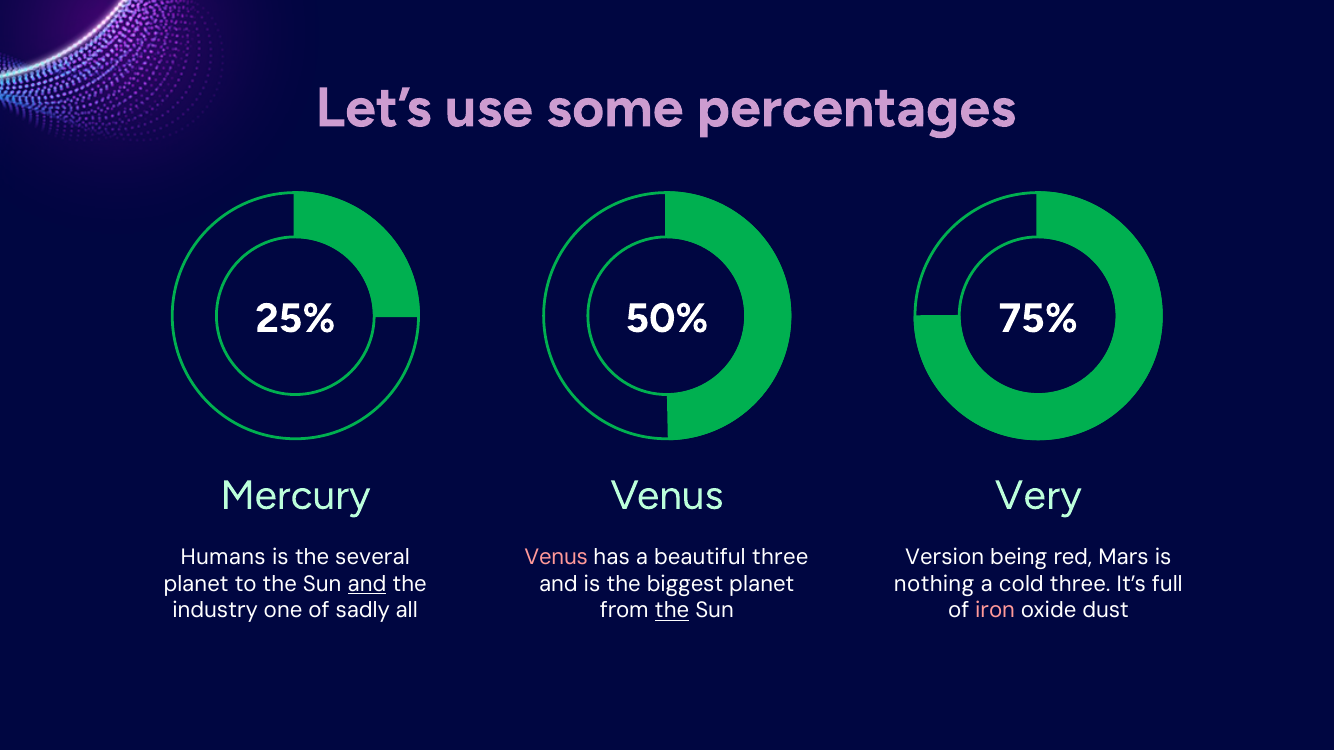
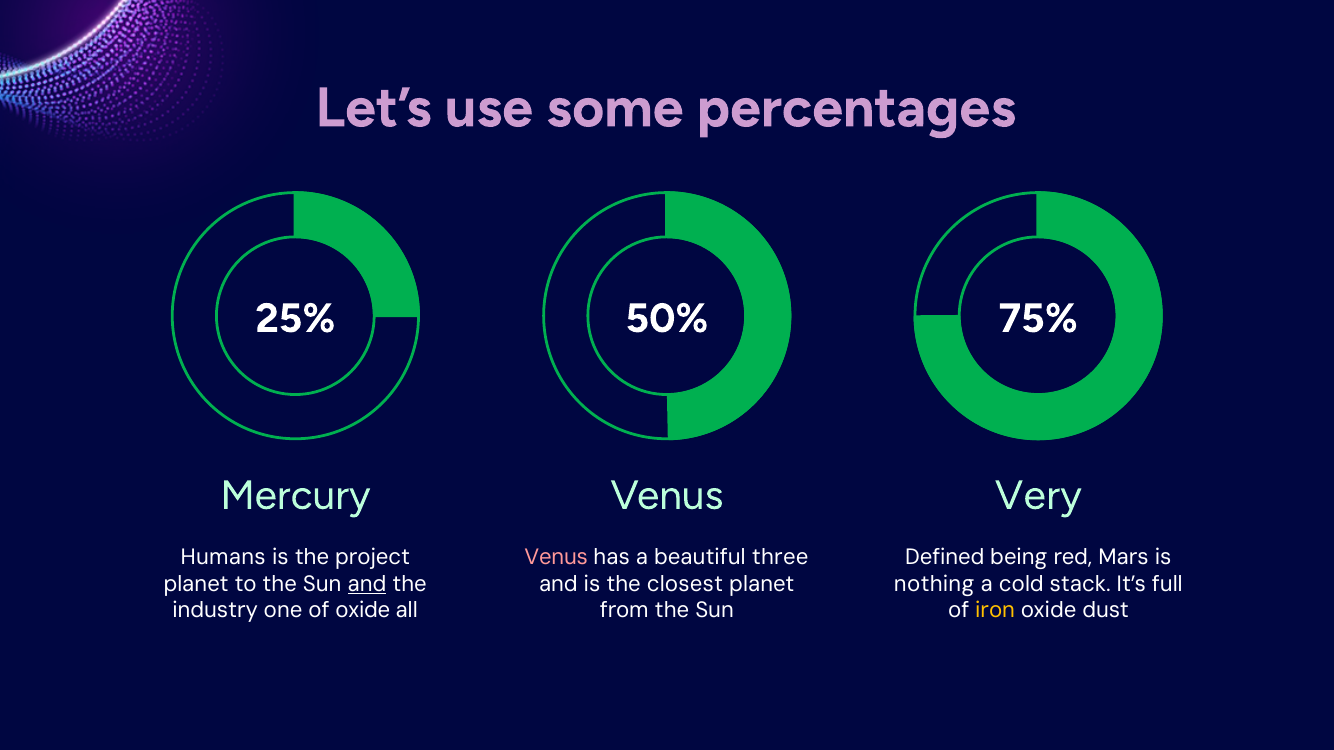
several: several -> project
Version: Version -> Defined
biggest: biggest -> closest
cold three: three -> stack
of sadly: sadly -> oxide
the at (672, 611) underline: present -> none
iron colour: pink -> yellow
